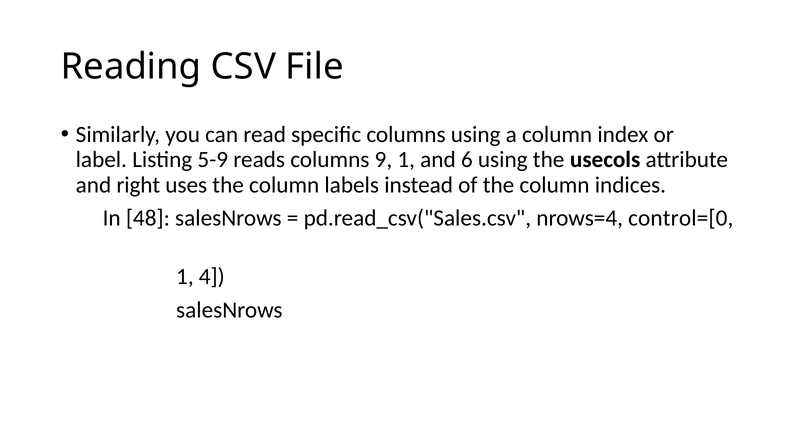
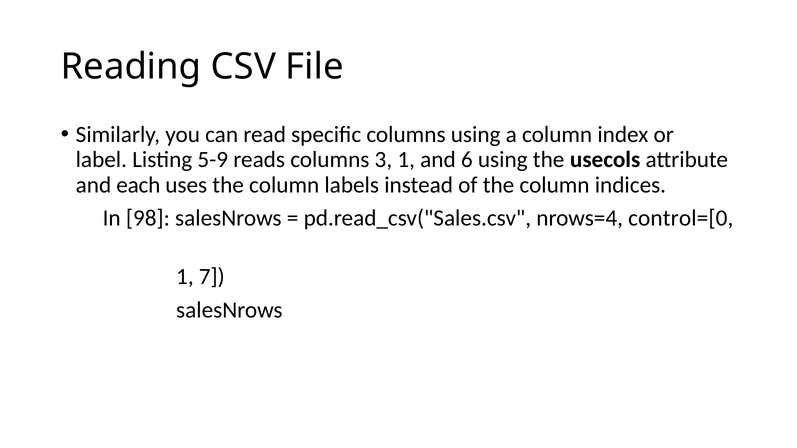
9: 9 -> 3
right: right -> each
48: 48 -> 98
4: 4 -> 7
